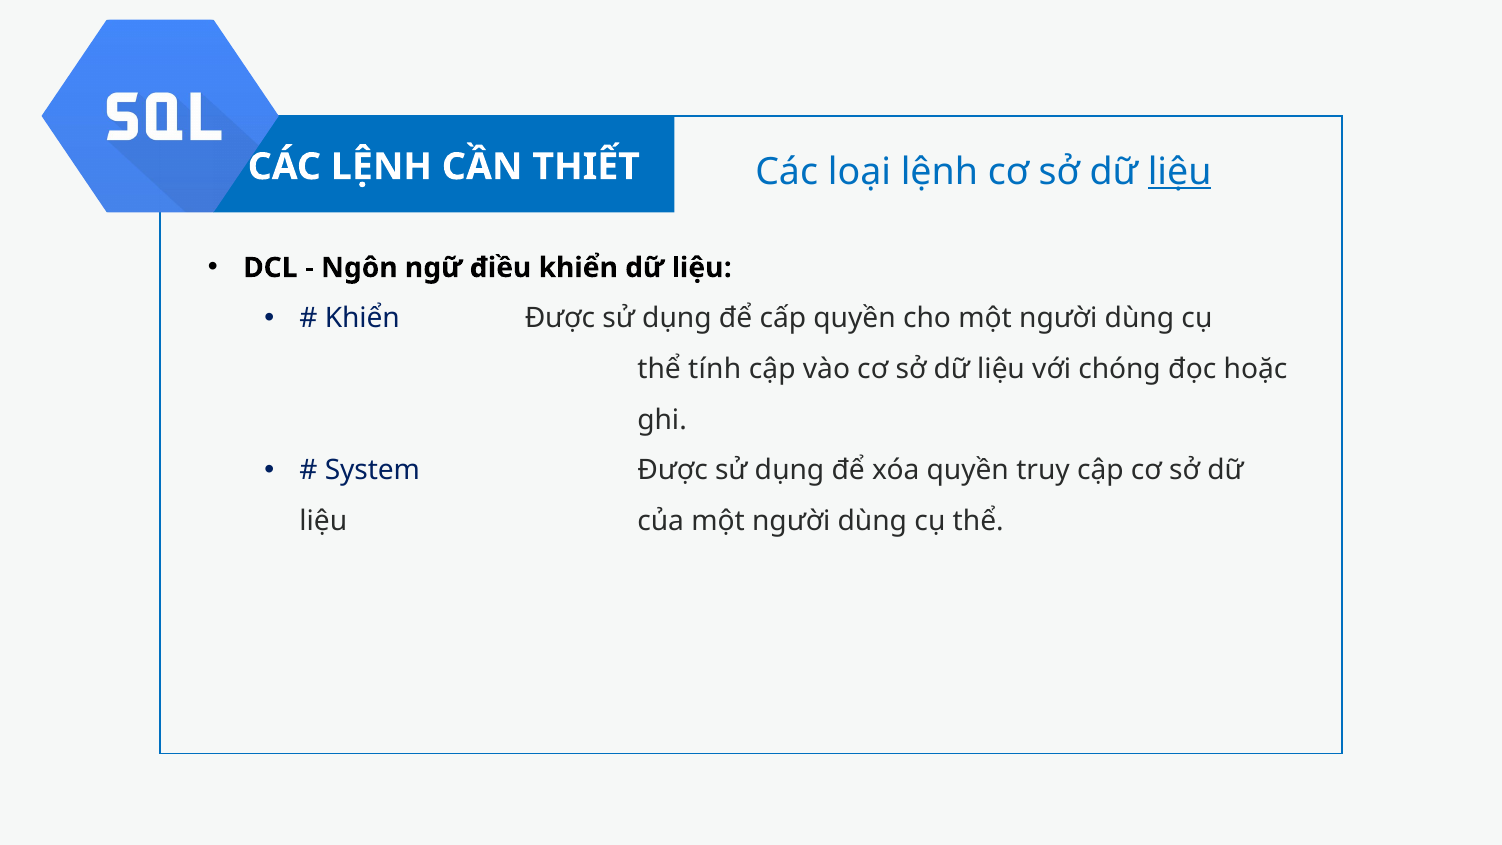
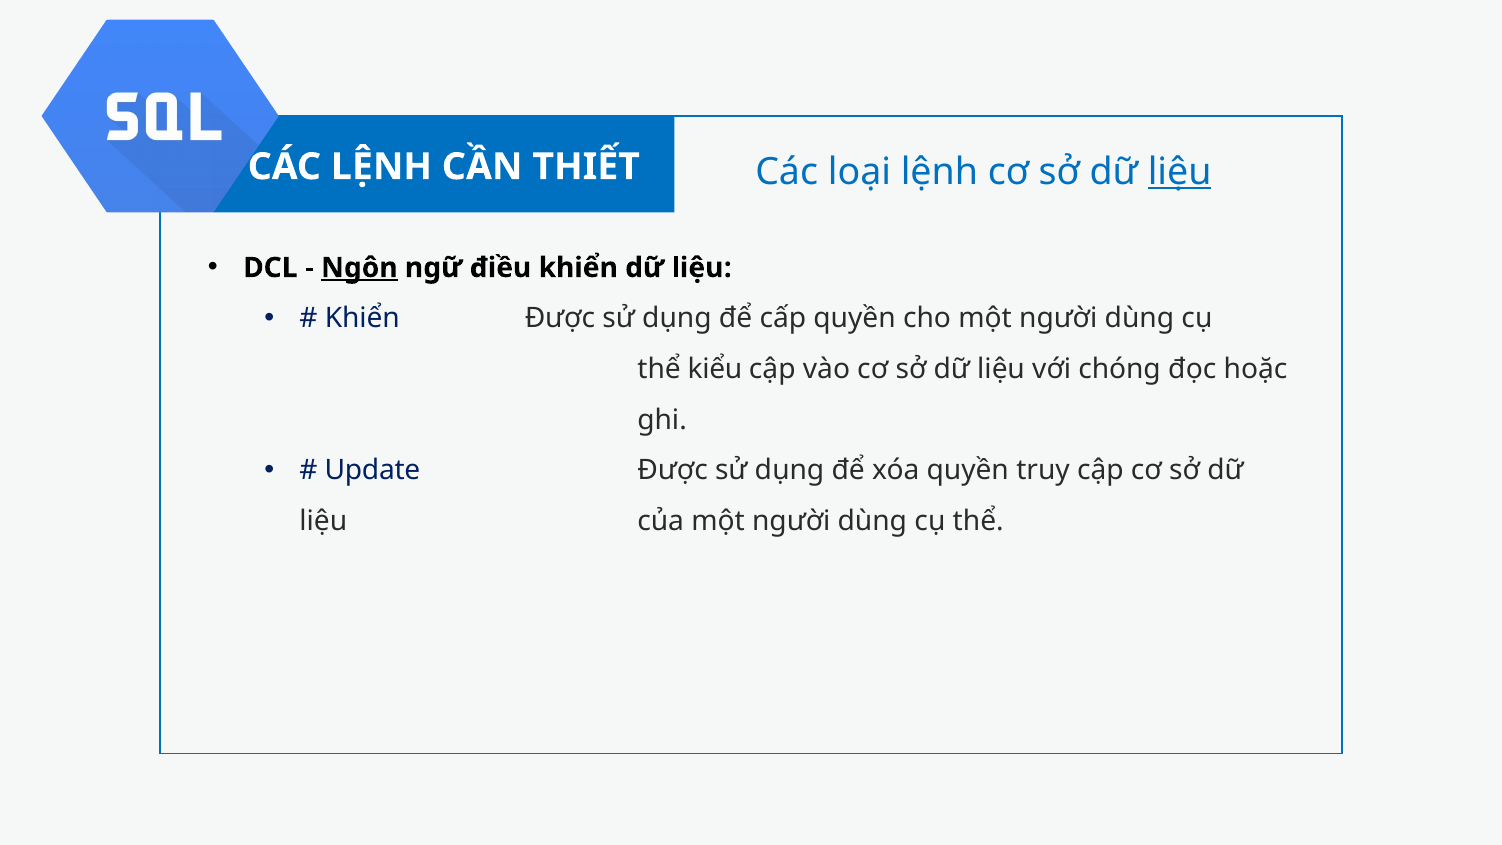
Ngôn underline: none -> present
tính: tính -> kiểu
System: System -> Update
